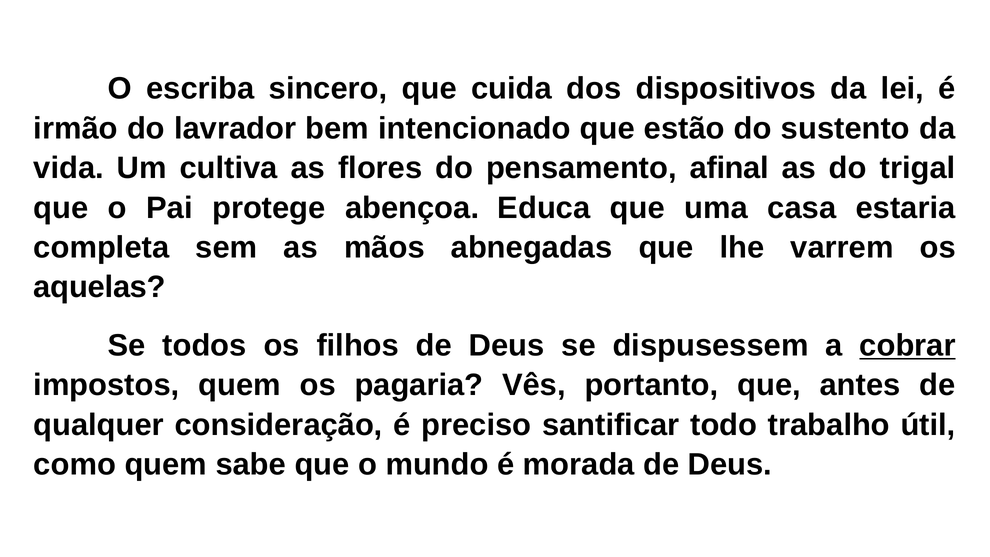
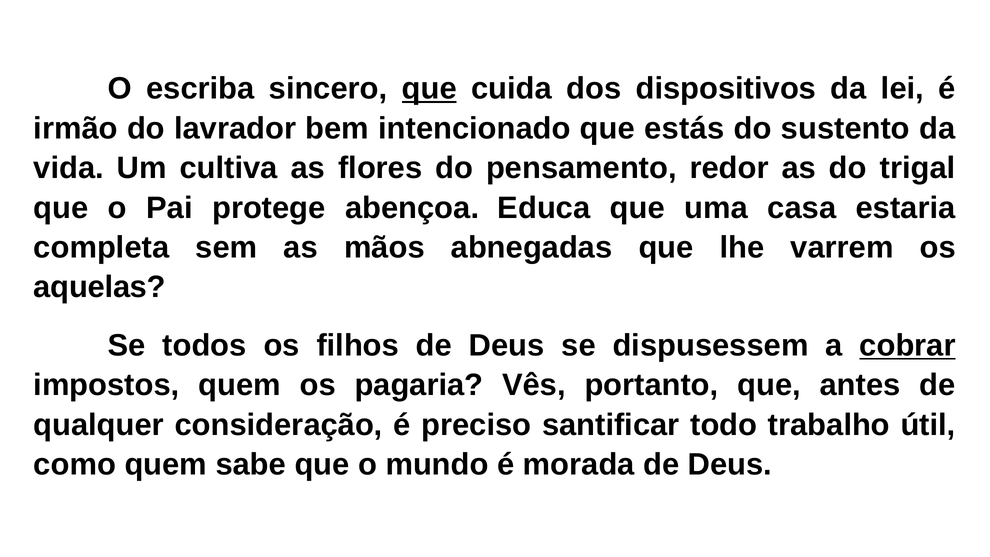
que at (429, 89) underline: none -> present
estão: estão -> estás
afinal: afinal -> redor
